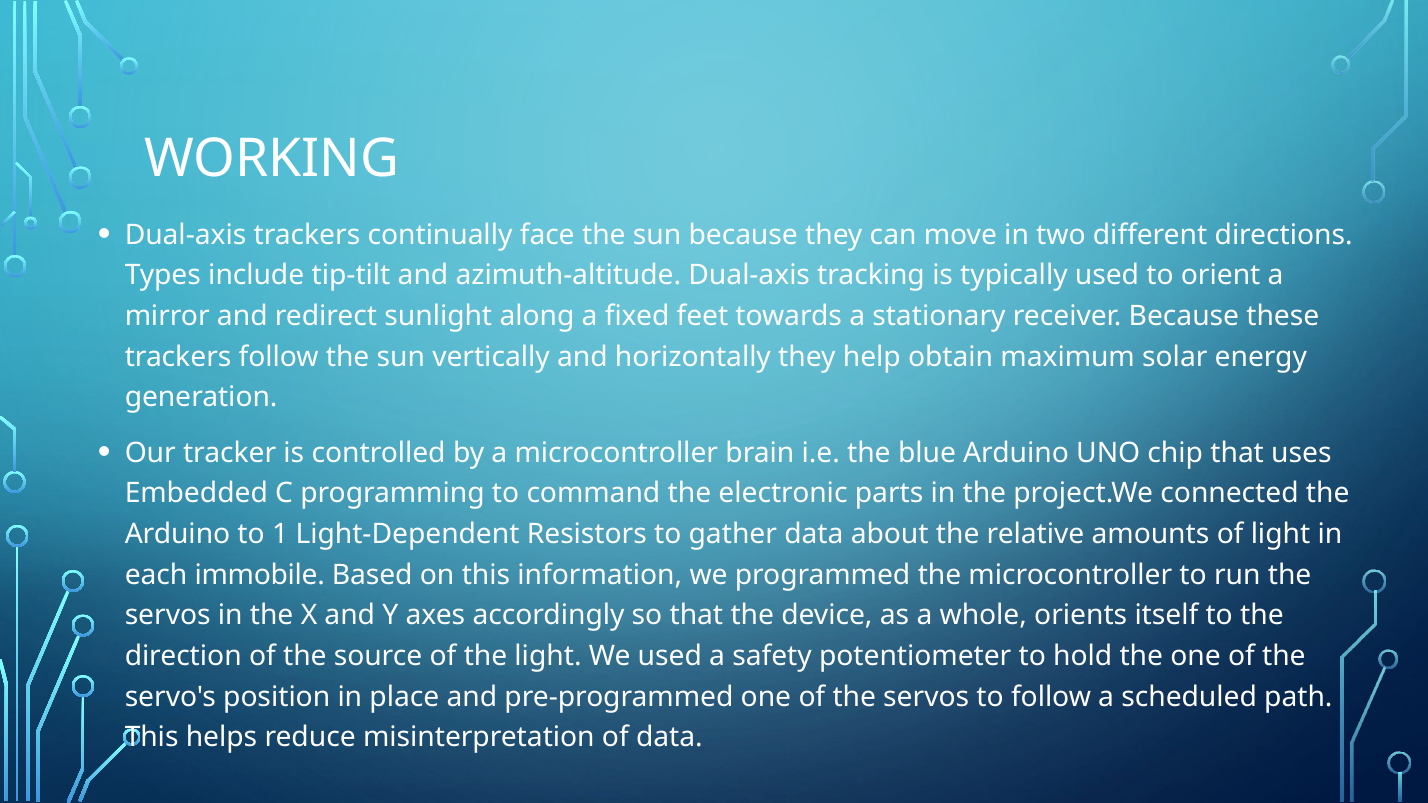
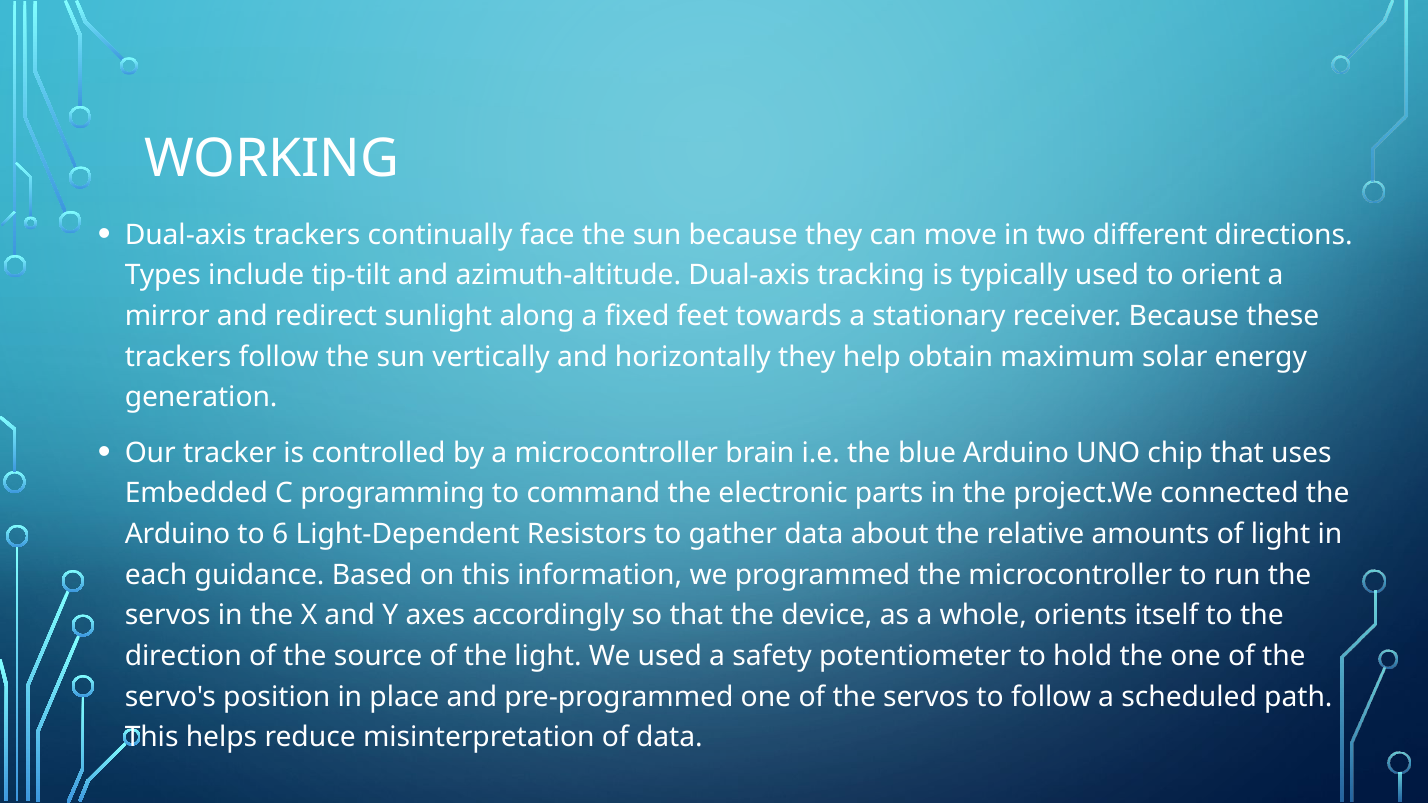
1: 1 -> 6
immobile: immobile -> guidance
